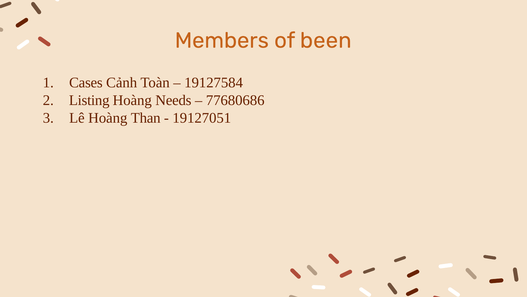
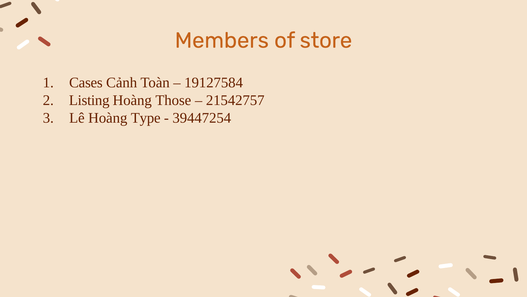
been: been -> store
Needs: Needs -> Those
77680686: 77680686 -> 21542757
Than: Than -> Type
19127051: 19127051 -> 39447254
